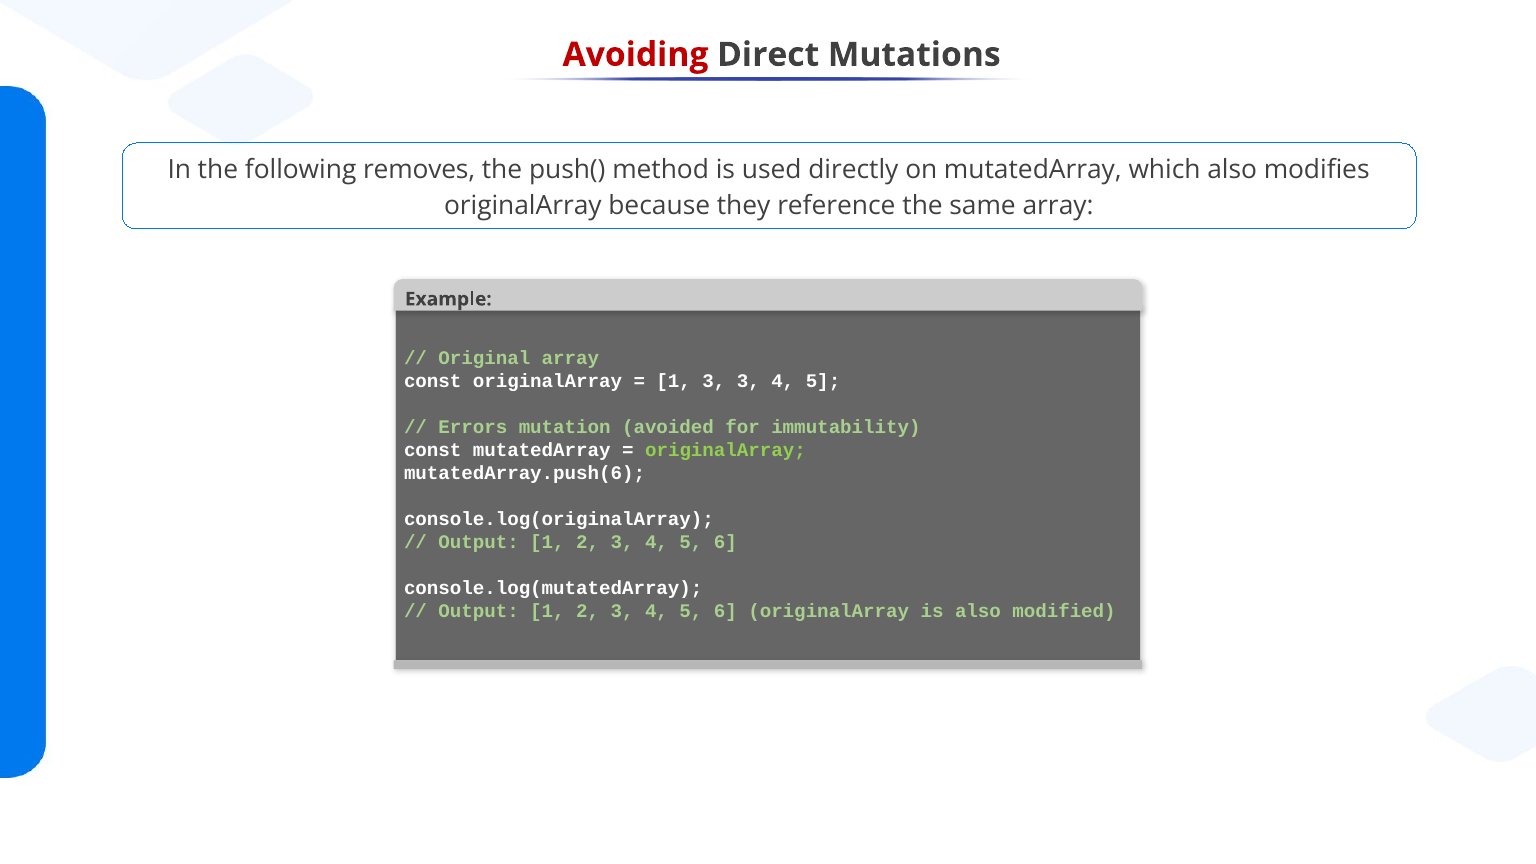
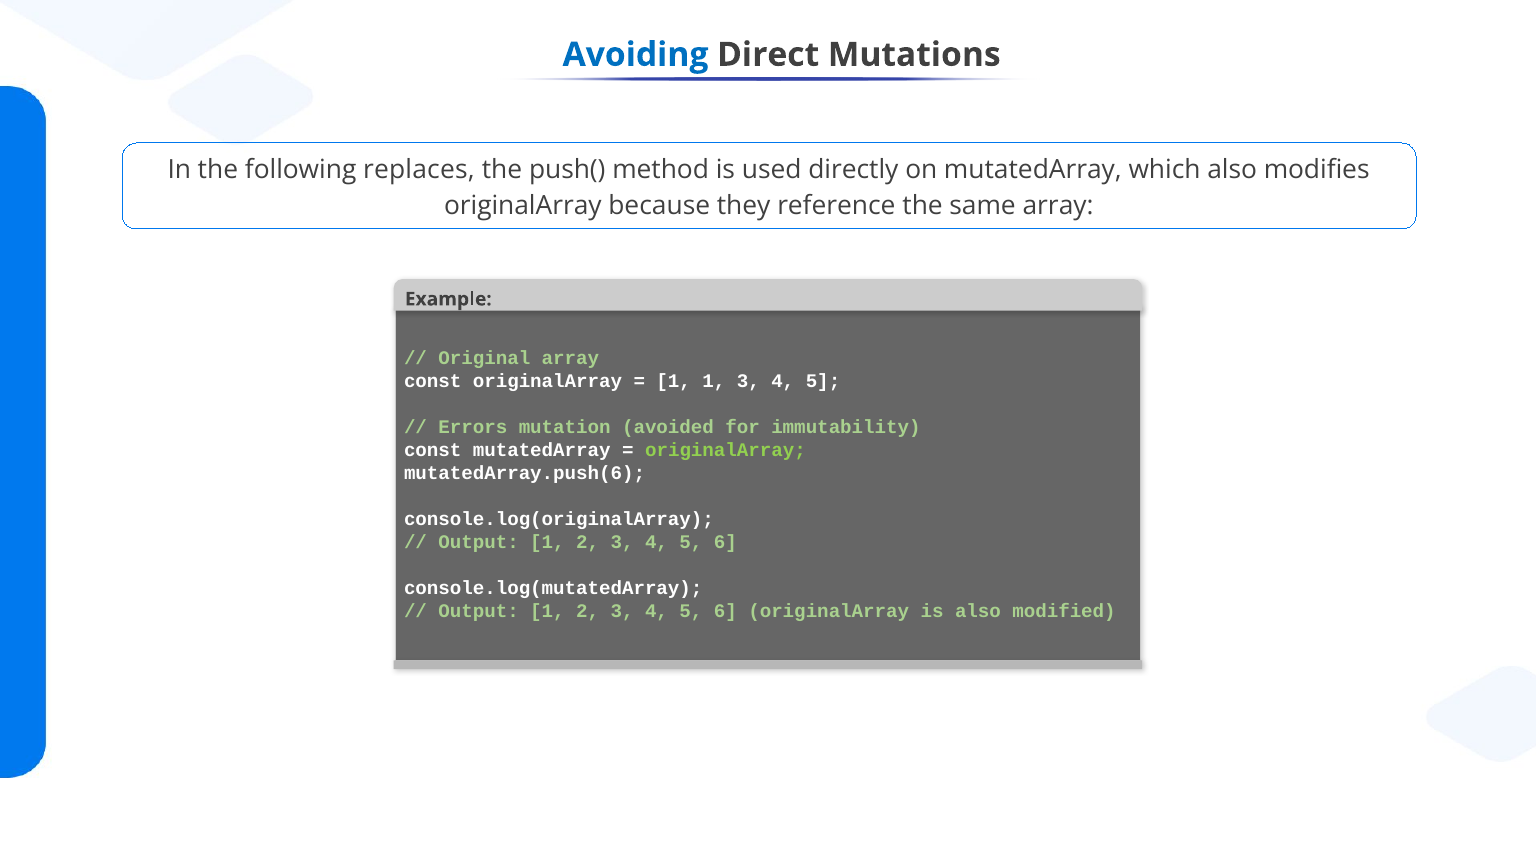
Avoiding colour: red -> blue
removes: removes -> replaces
1 3: 3 -> 1
